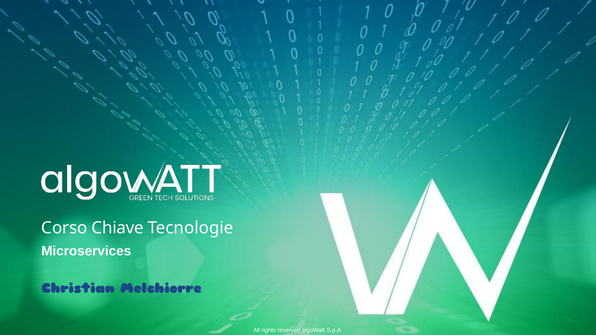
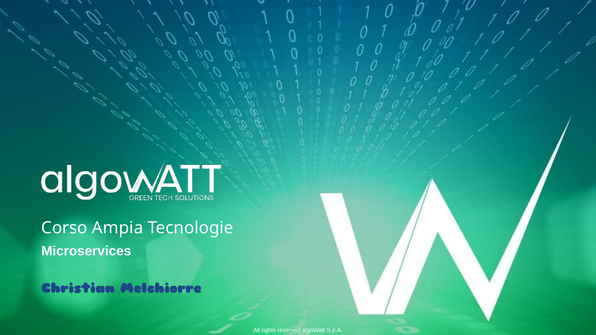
Chiave: Chiave -> Ampia
